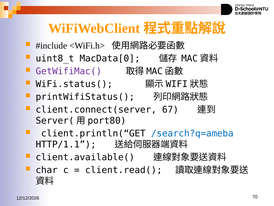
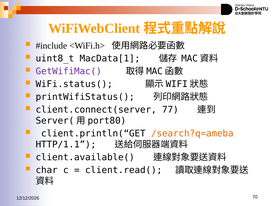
MacData[0: MacData[0 -> MacData[1
67: 67 -> 77
/search?q=ameba colour: blue -> orange
